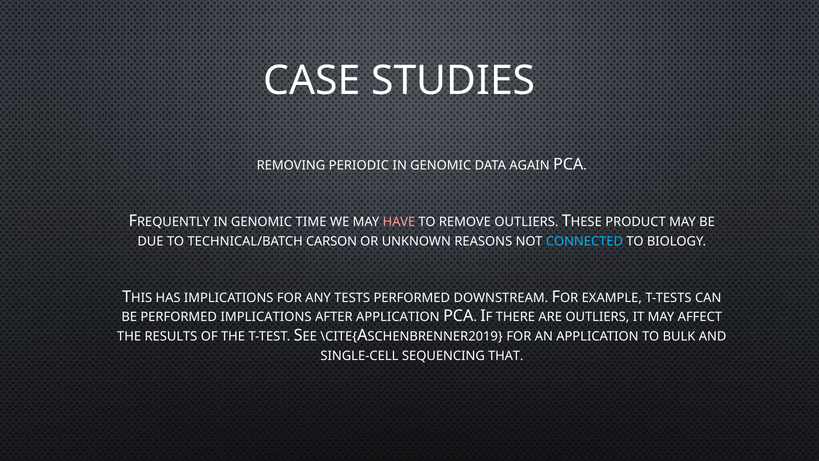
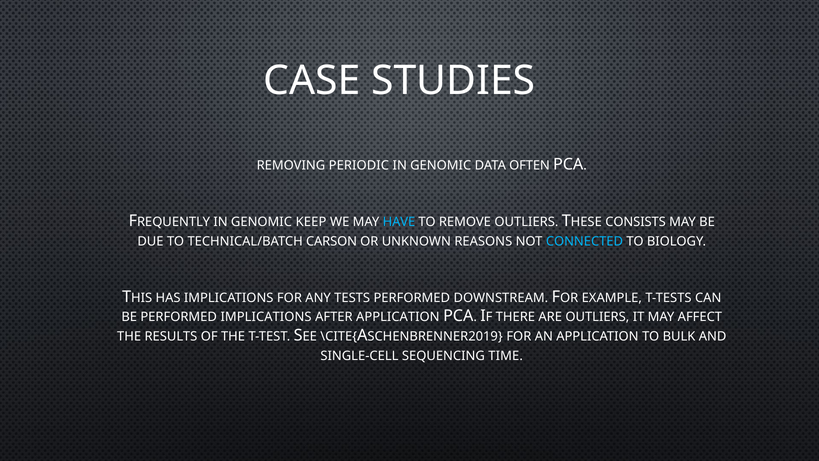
AGAIN: AGAIN -> OFTEN
TIME: TIME -> KEEP
HAVE colour: pink -> light blue
PRODUCT: PRODUCT -> CONSISTS
THAT: THAT -> TIME
